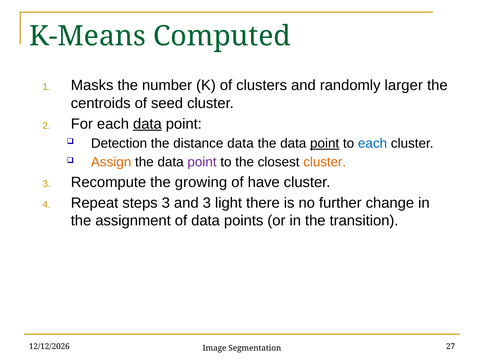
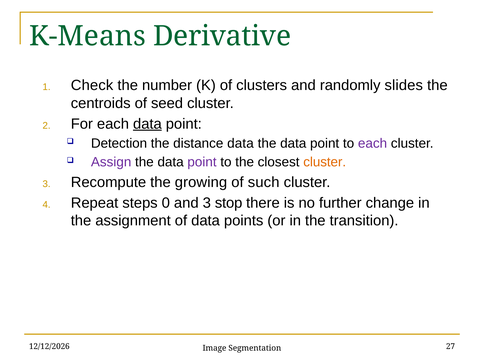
Computed: Computed -> Derivative
Masks: Masks -> Check
larger: larger -> slides
point at (325, 143) underline: present -> none
each at (373, 143) colour: blue -> purple
Assign colour: orange -> purple
have: have -> such
steps 3: 3 -> 0
light: light -> stop
